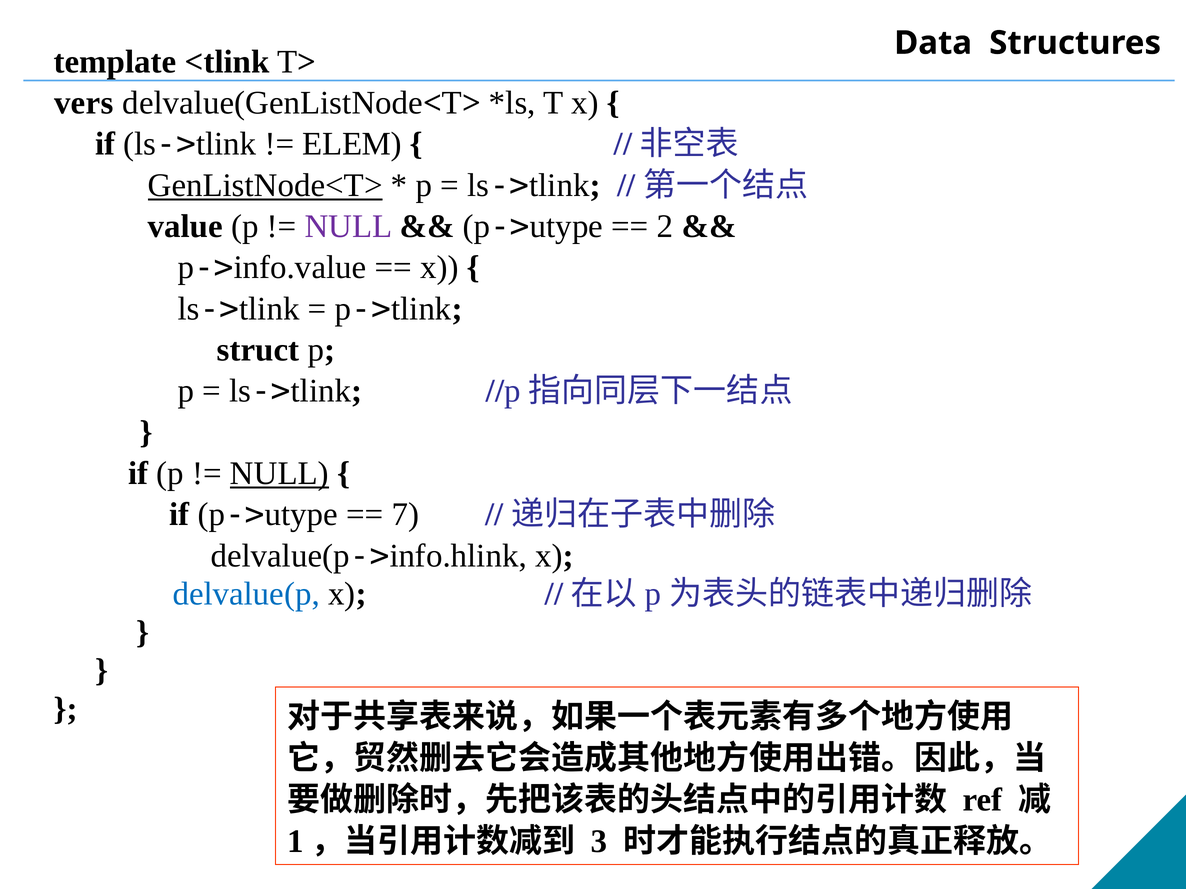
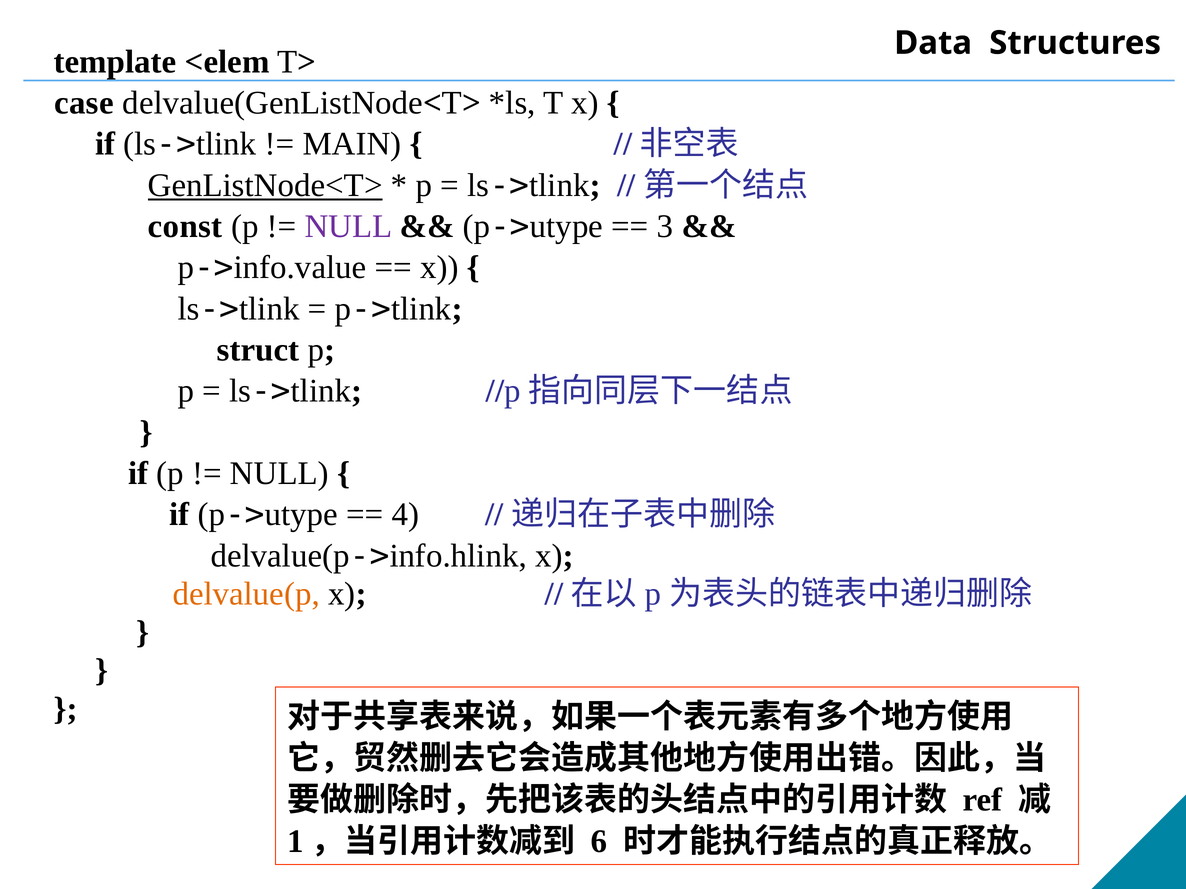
<tlink: <tlink -> <elem
vers: vers -> case
ELEM: ELEM -> MAIN
value: value -> const
2: 2 -> 3
NULL at (279, 474) underline: present -> none
7: 7 -> 4
delvalue(p colour: blue -> orange
3: 3 -> 6
